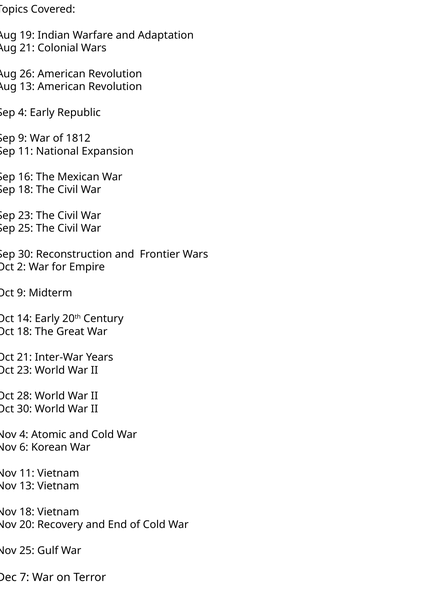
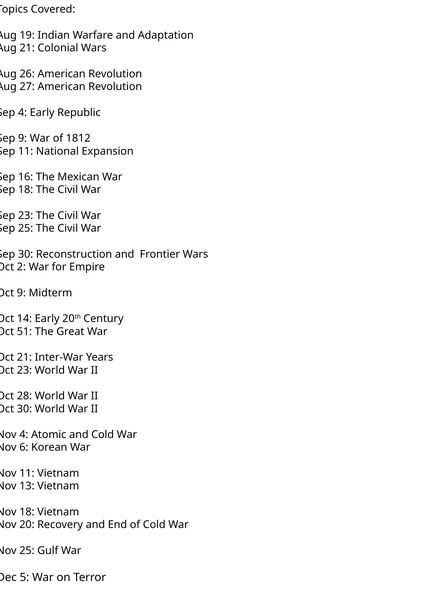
13 at (27, 87): 13 -> 27
18 at (24, 332): 18 -> 51
7: 7 -> 5
